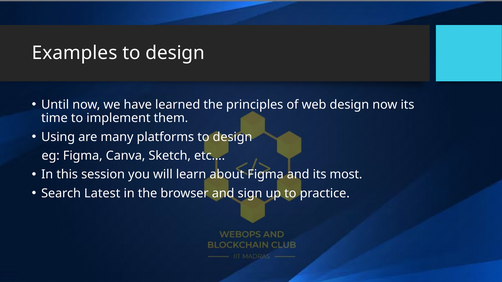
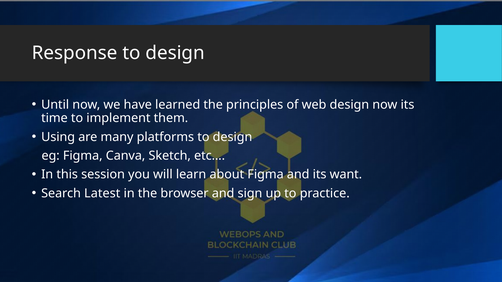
Examples: Examples -> Response
most: most -> want
